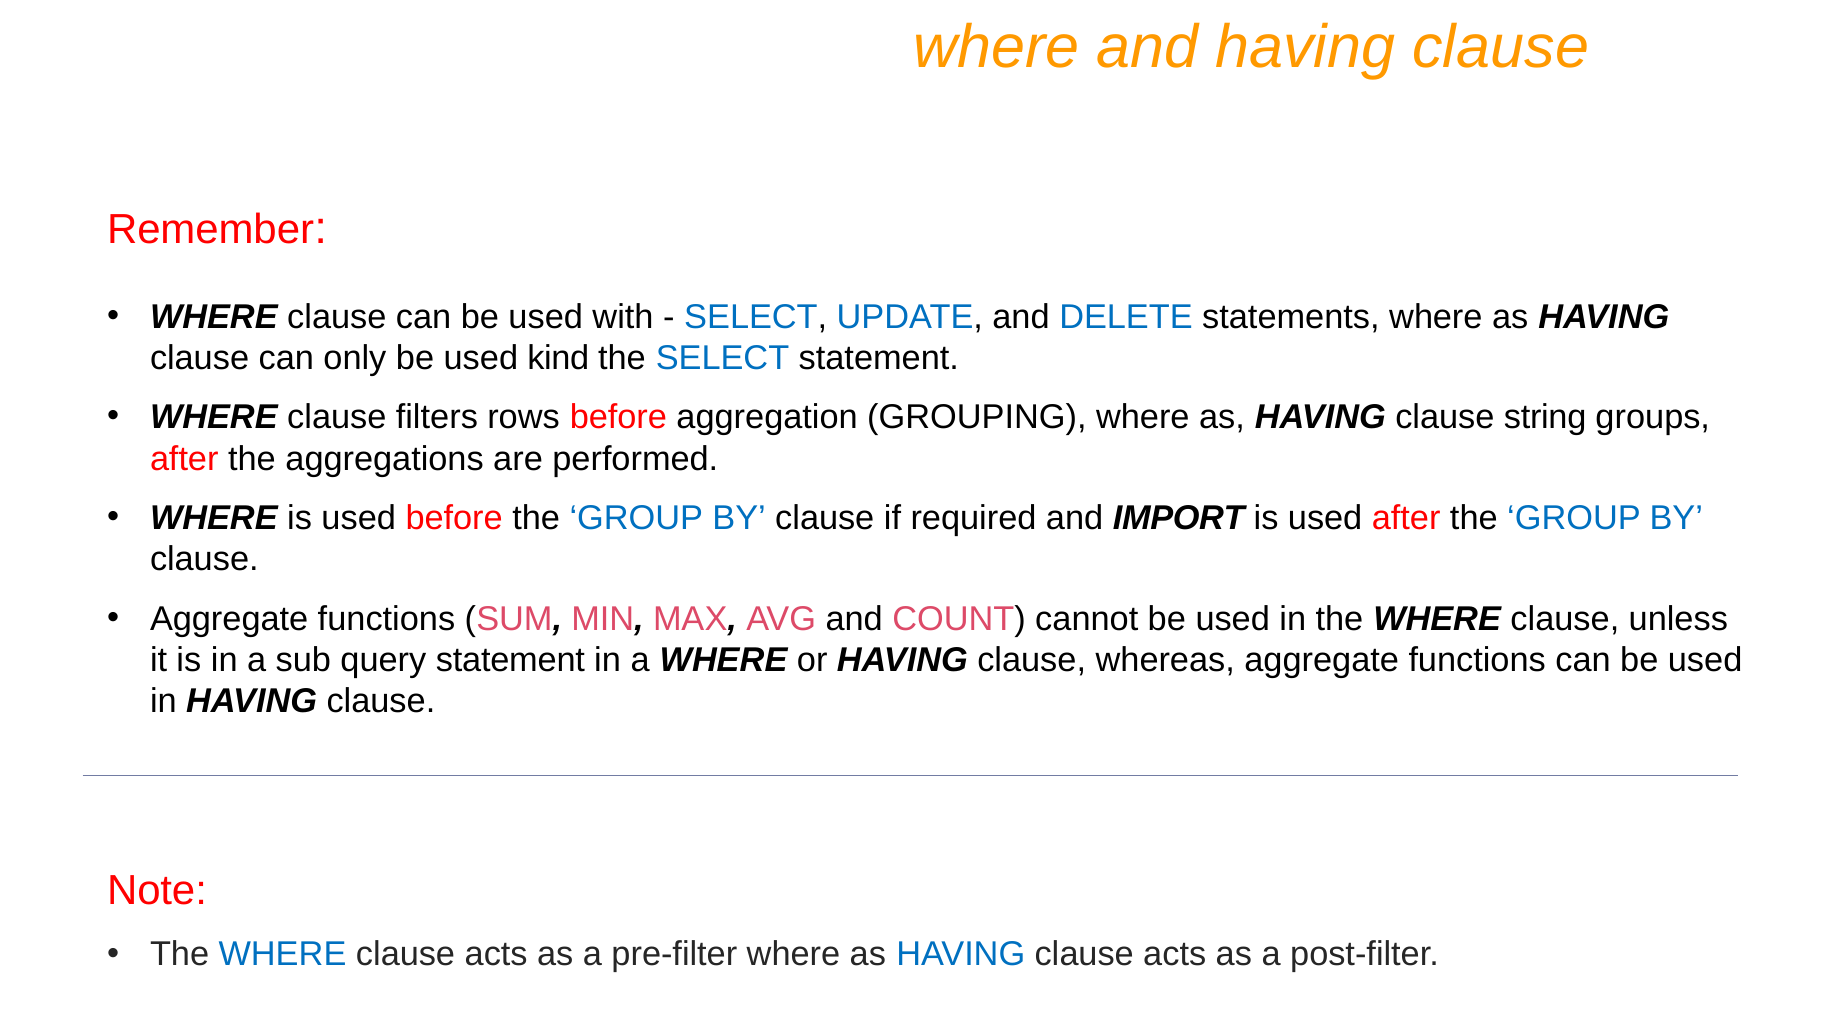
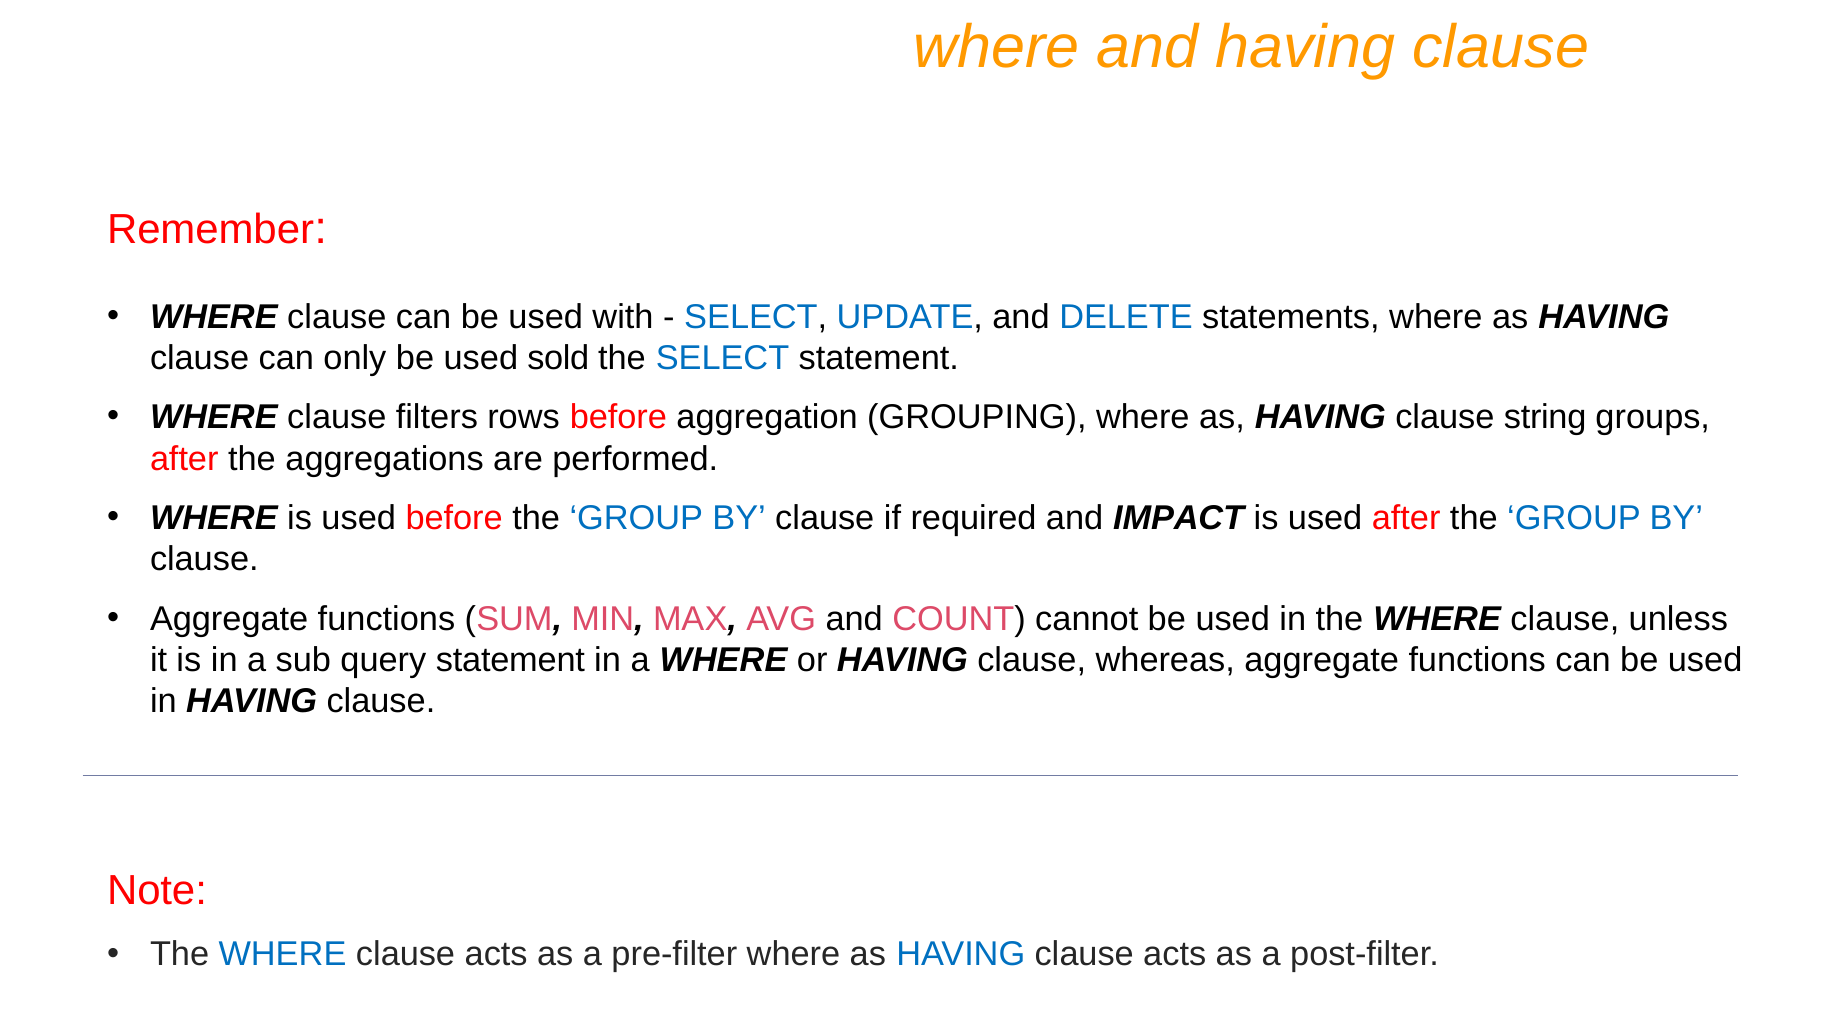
kind: kind -> sold
IMPORT: IMPORT -> IMPACT
